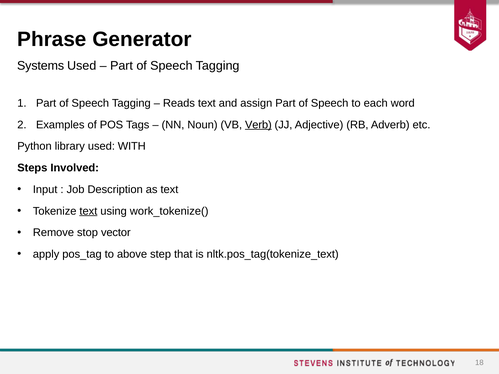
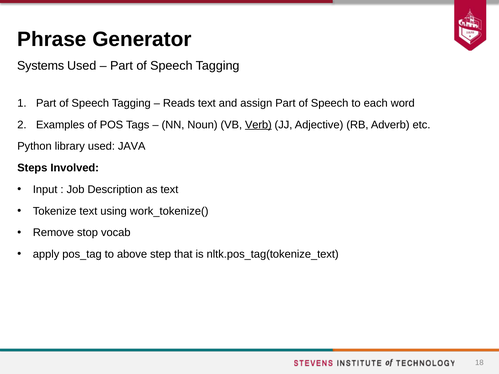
WITH: WITH -> JAVA
text at (88, 211) underline: present -> none
vector: vector -> vocab
